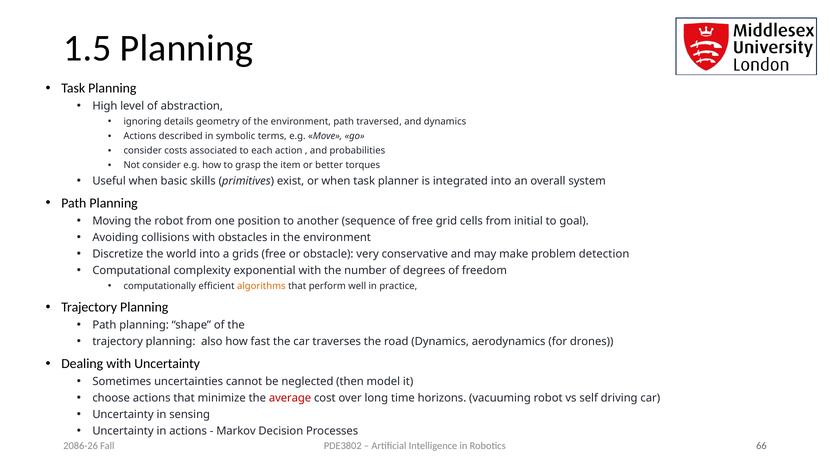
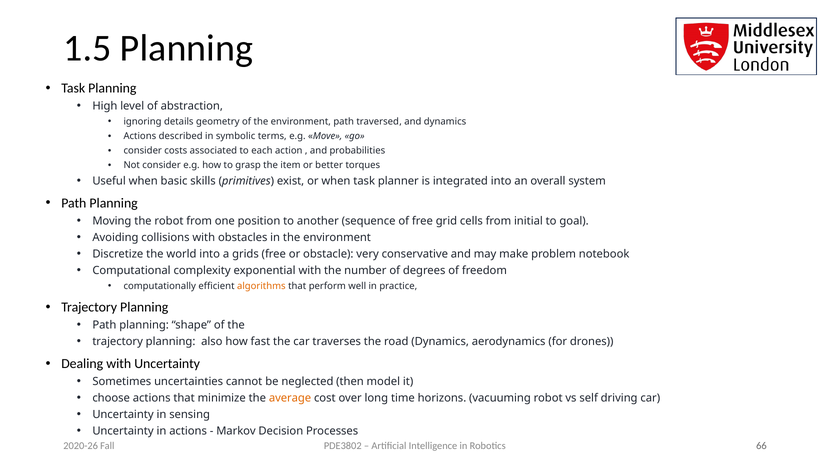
detection: detection -> notebook
average colour: red -> orange
2086-26: 2086-26 -> 2020-26
